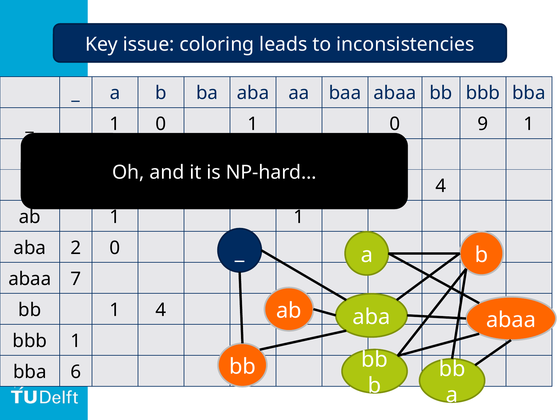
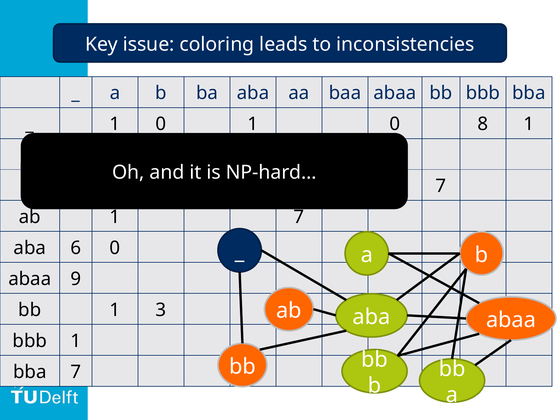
9: 9 -> 8
4 at (441, 186): 4 -> 7
ab 1 1: 1 -> 7
2: 2 -> 6
7: 7 -> 9
bb 1 4: 4 -> 3
bba 6: 6 -> 7
